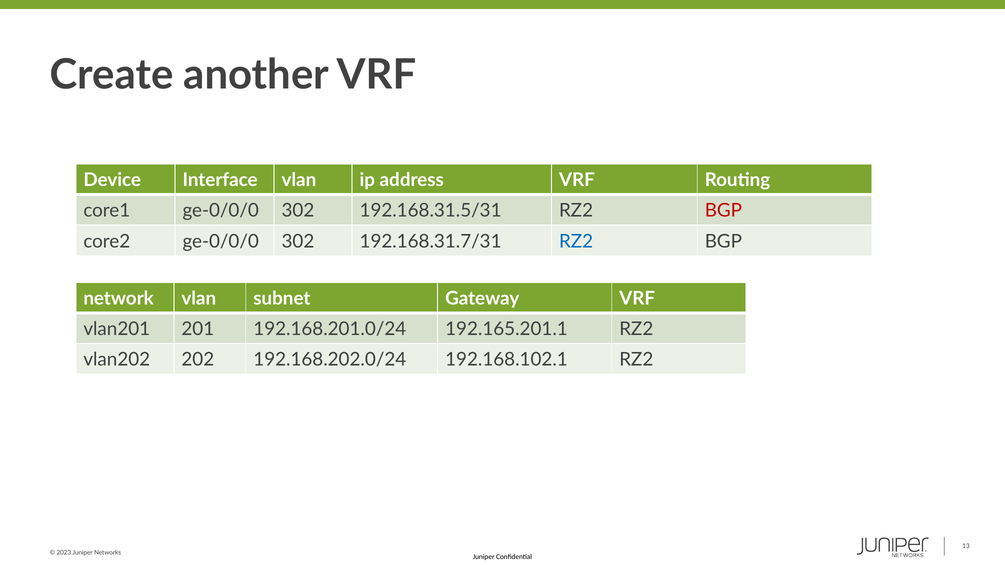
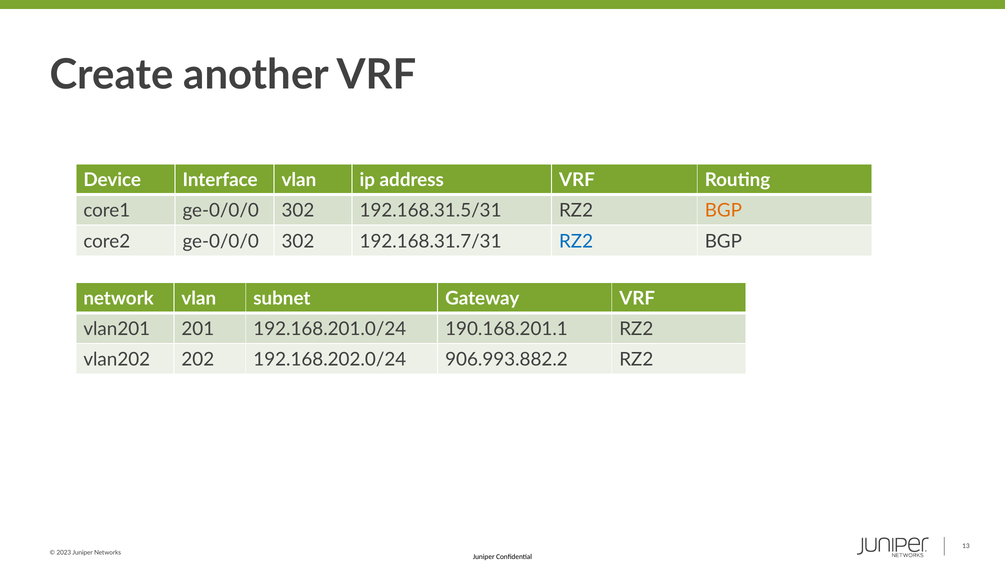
BGP at (723, 211) colour: red -> orange
192.165.201.1: 192.165.201.1 -> 190.168.201.1
192.168.102.1: 192.168.102.1 -> 906.993.882.2
